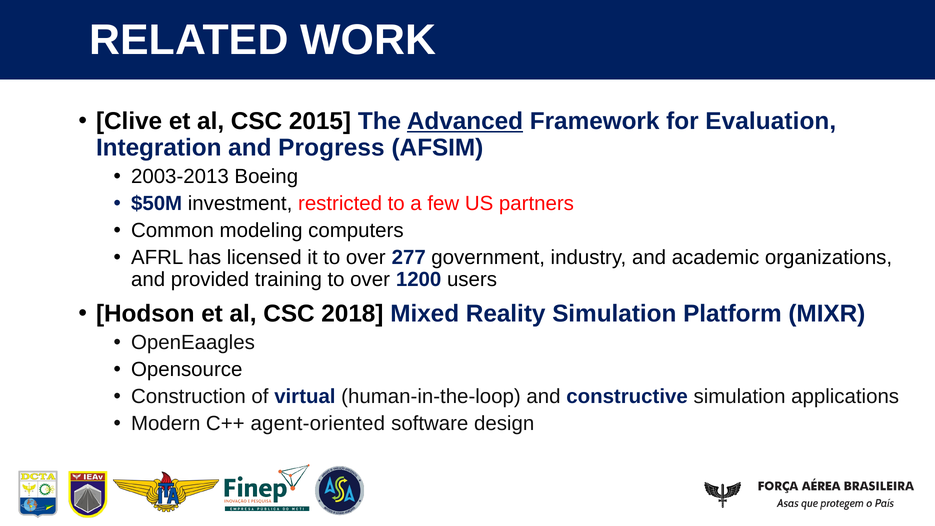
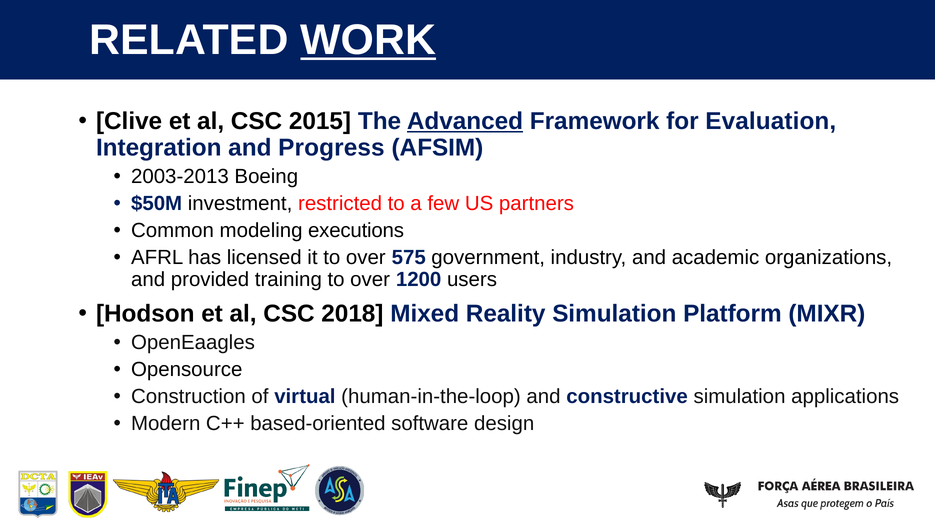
WORK underline: none -> present
computers: computers -> executions
277: 277 -> 575
agent-oriented: agent-oriented -> based-oriented
